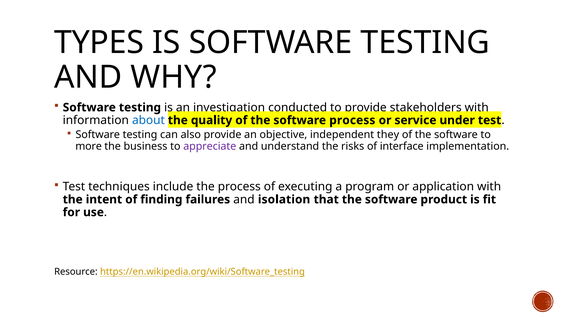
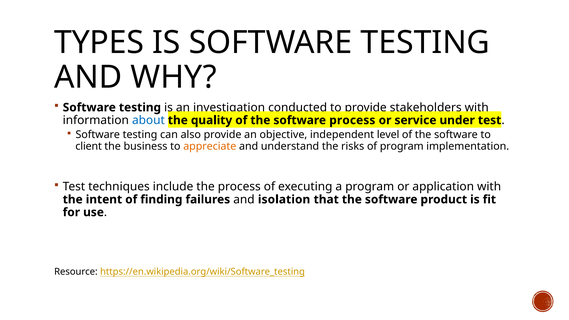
they: they -> level
more: more -> client
appreciate colour: purple -> orange
of interface: interface -> program
